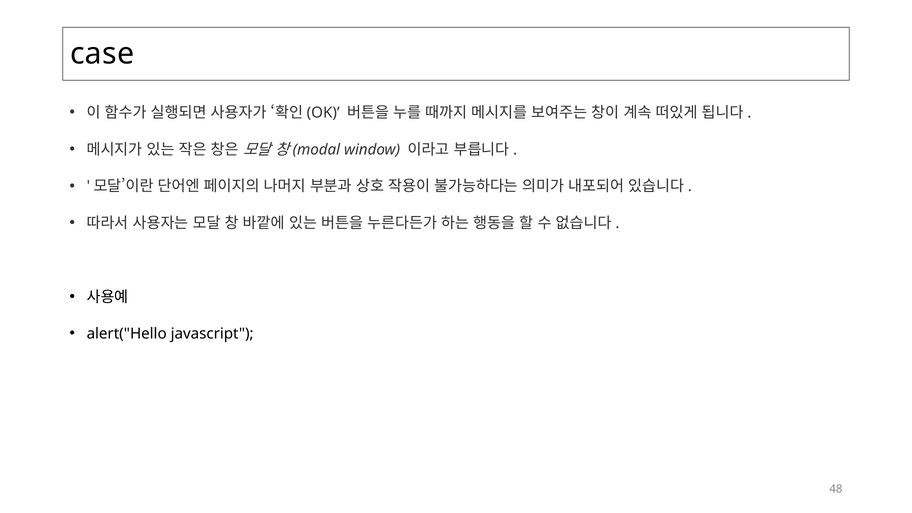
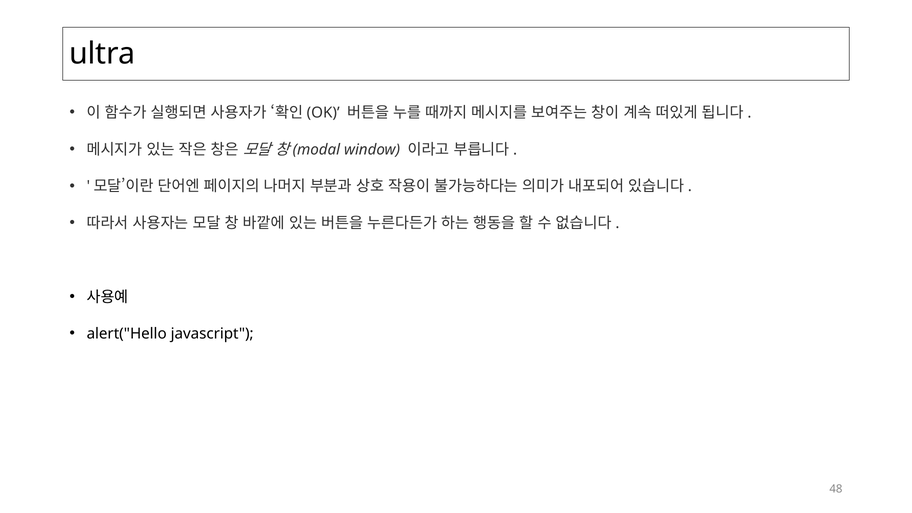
case: case -> ultra
